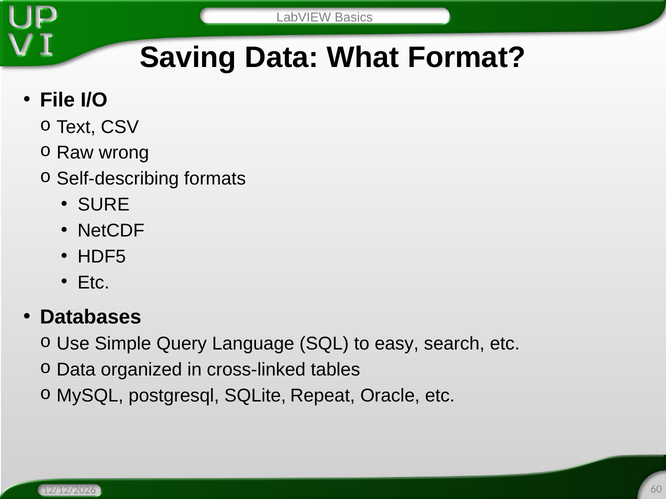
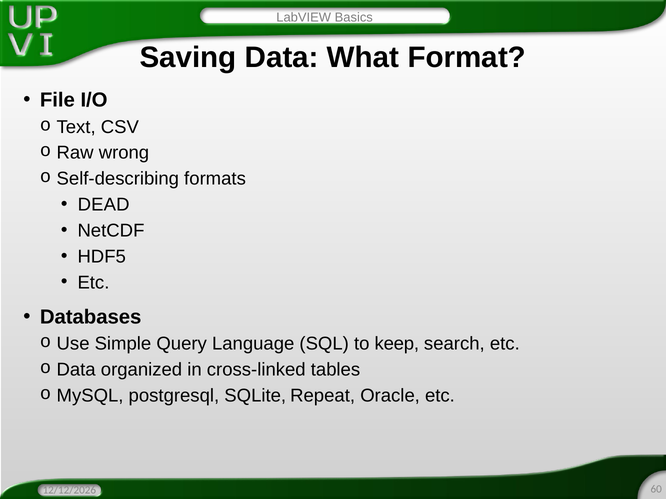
SURE: SURE -> DEAD
easy: easy -> keep
